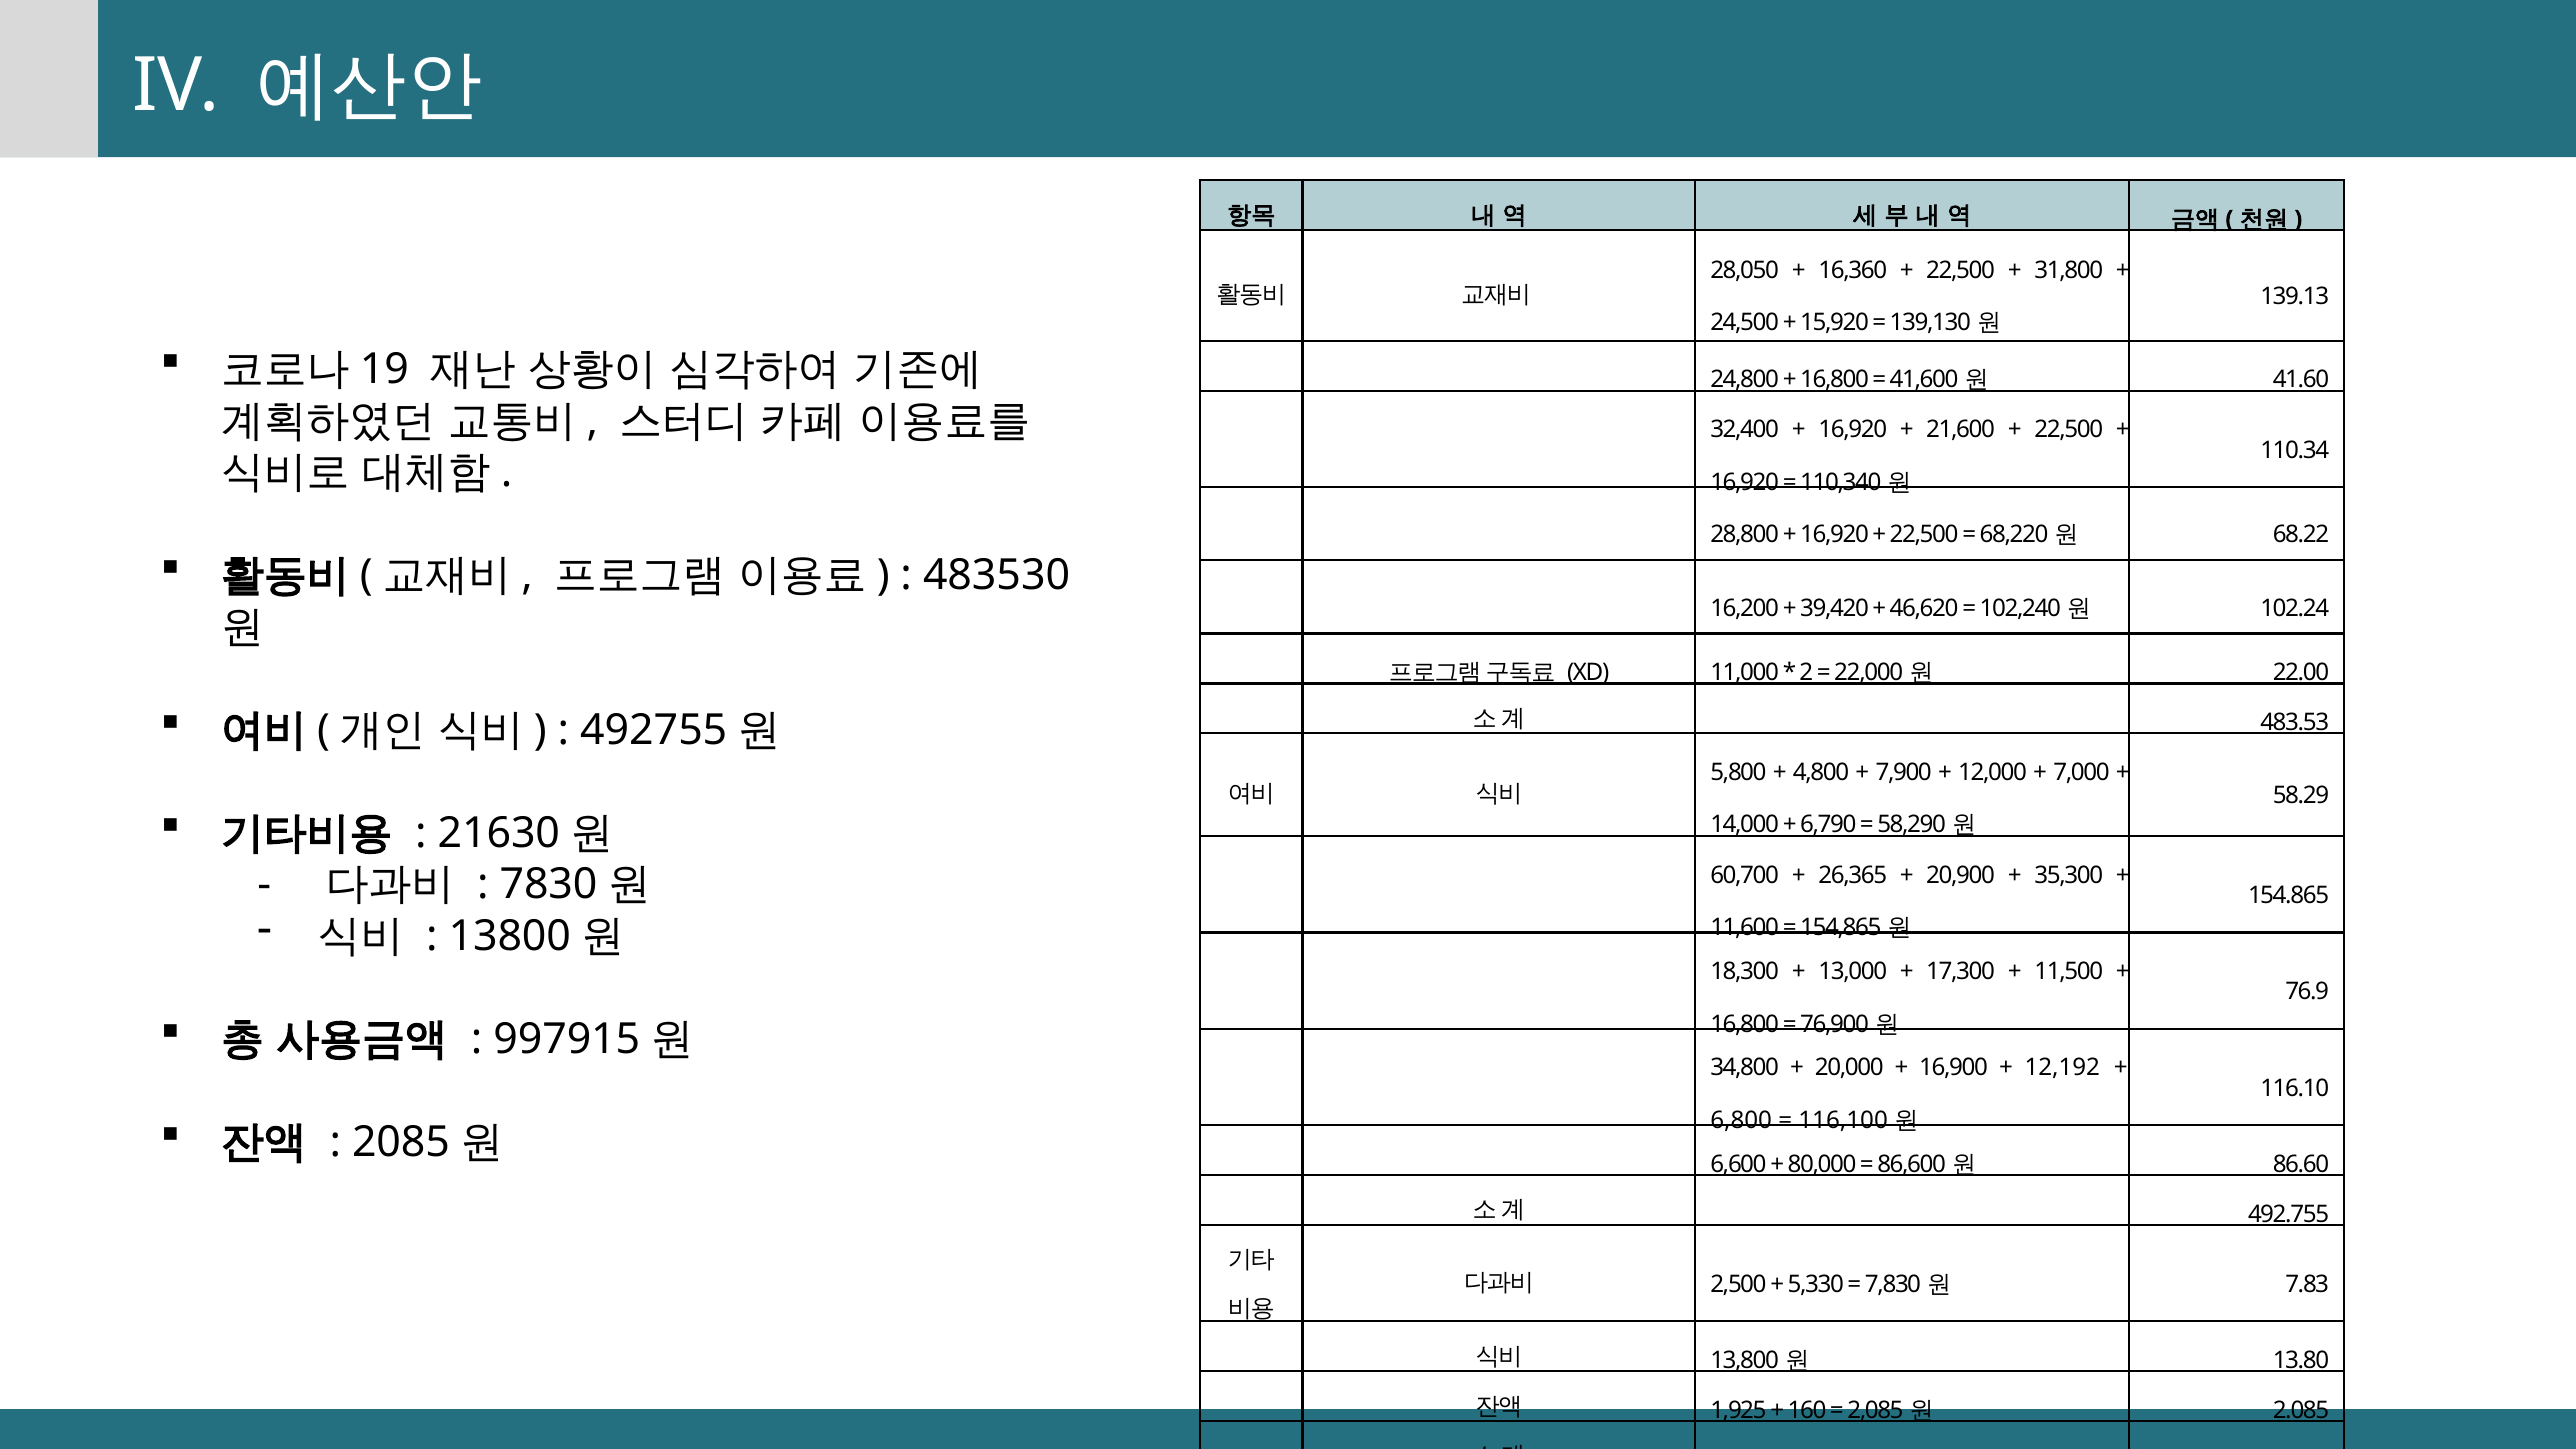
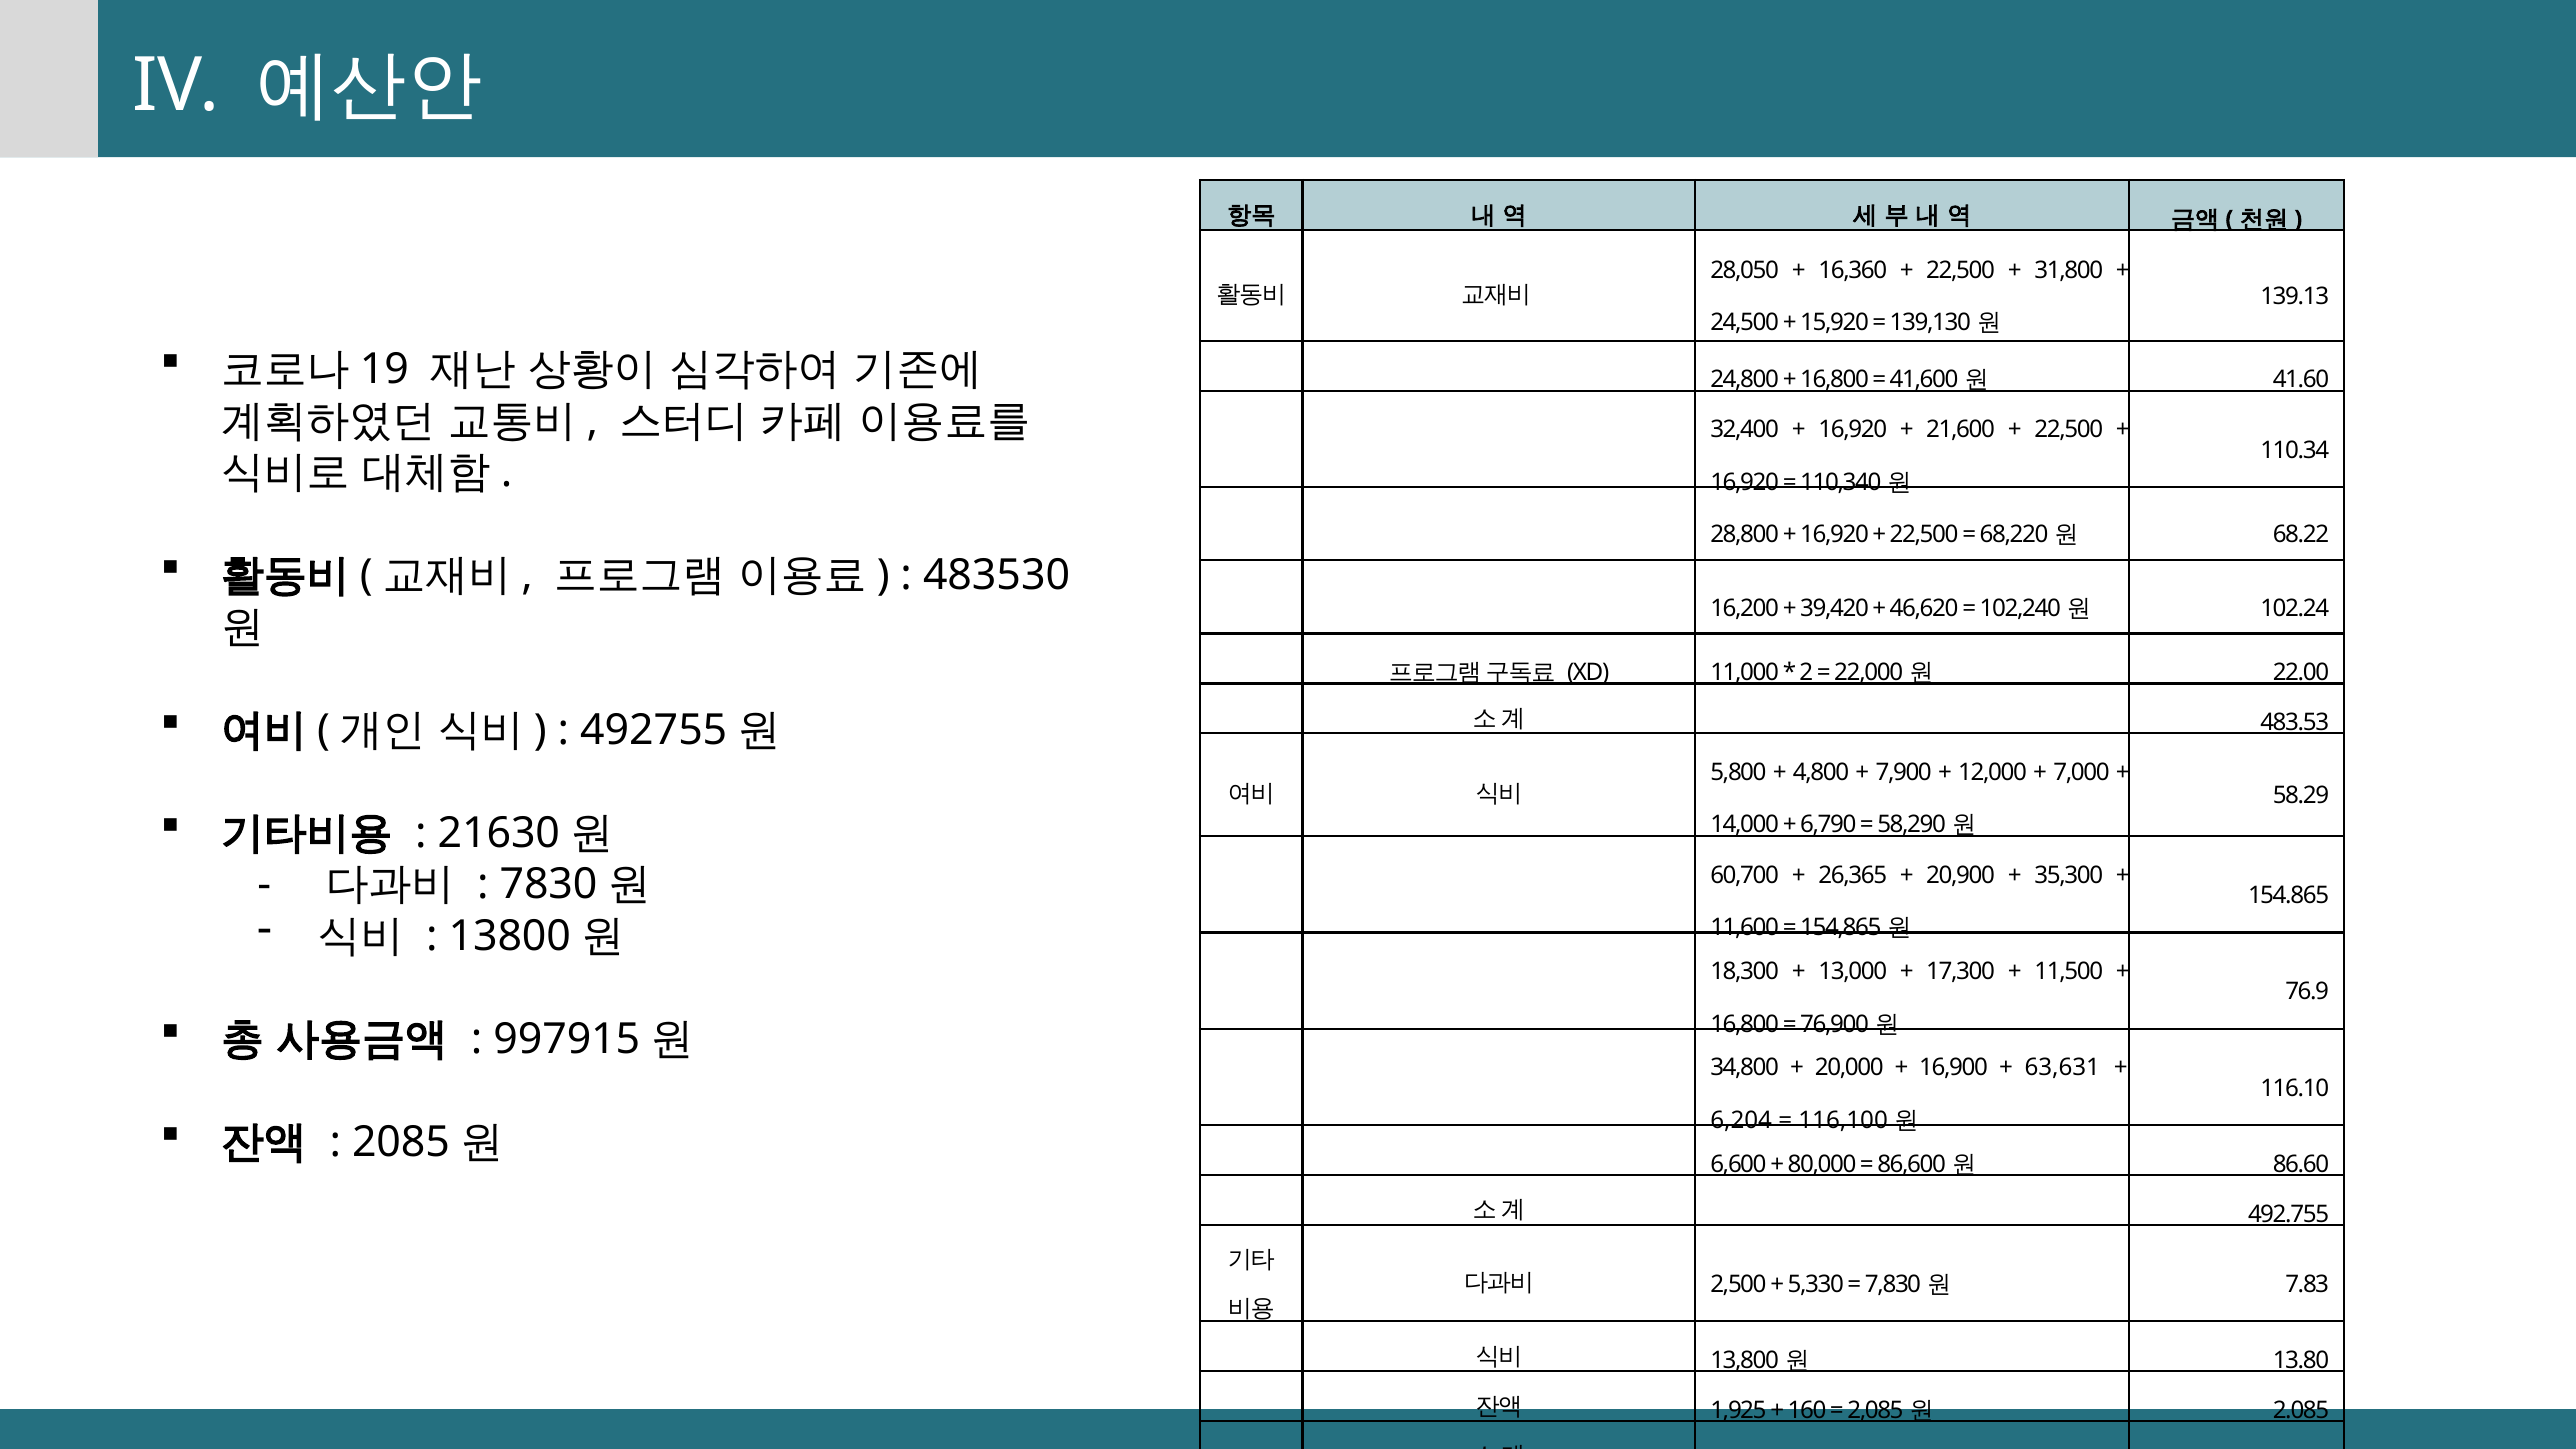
12,192: 12,192 -> 63,631
6,800: 6,800 -> 6,204
